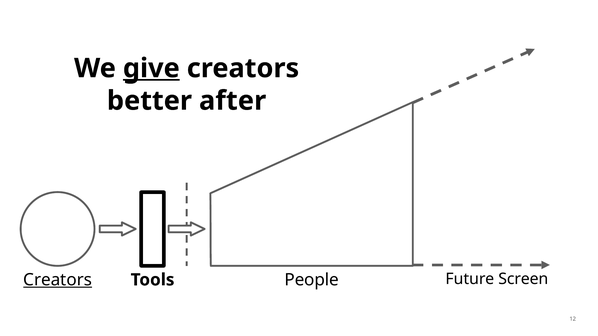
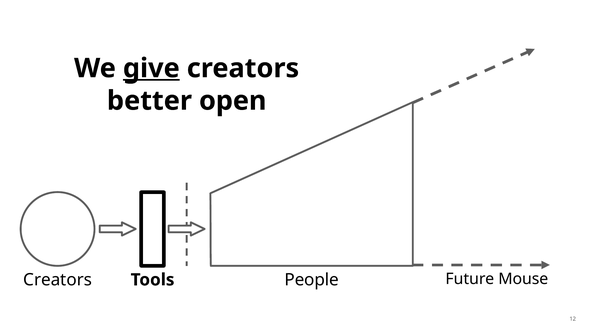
after: after -> open
Screen: Screen -> Mouse
Creators at (58, 280) underline: present -> none
